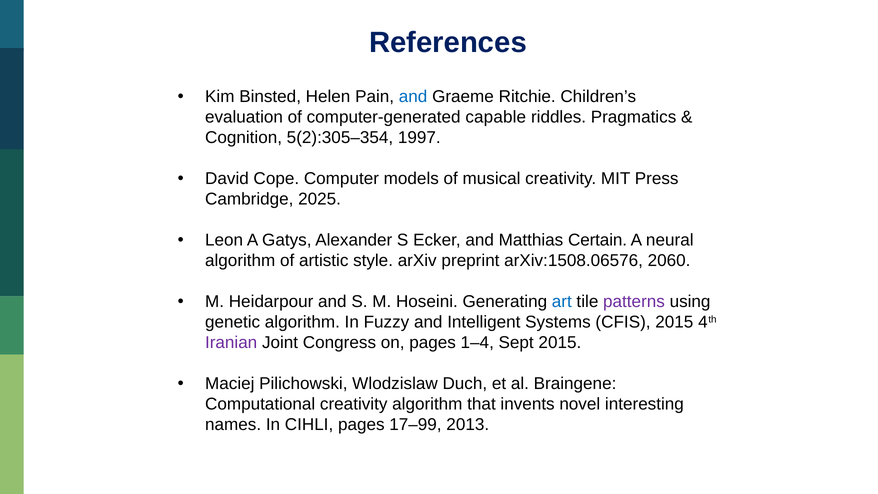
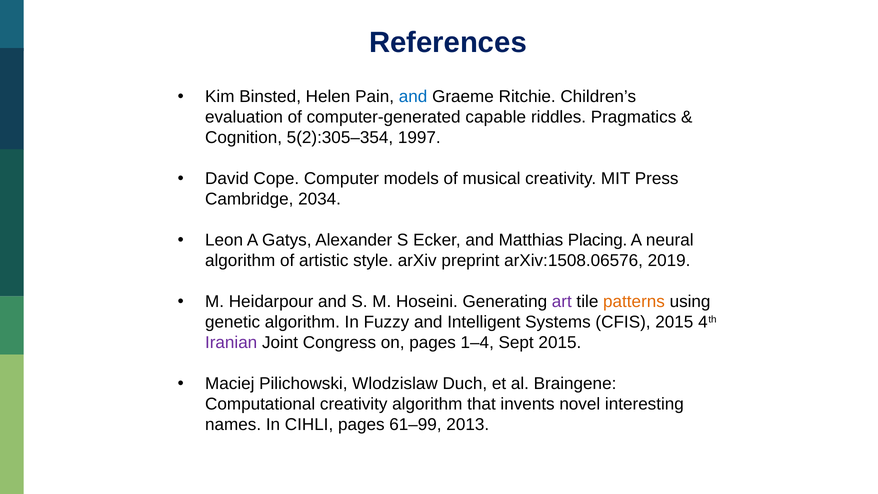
2025: 2025 -> 2034
Certain: Certain -> Placing
2060: 2060 -> 2019
art colour: blue -> purple
patterns colour: purple -> orange
17–99: 17–99 -> 61–99
